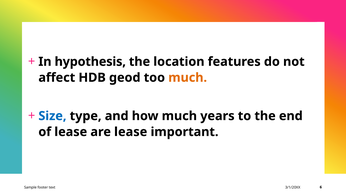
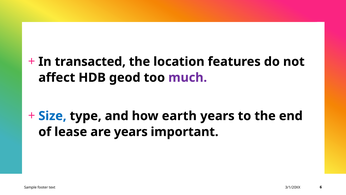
hypothesis: hypothesis -> transacted
much at (188, 77) colour: orange -> purple
how much: much -> earth
are lease: lease -> years
